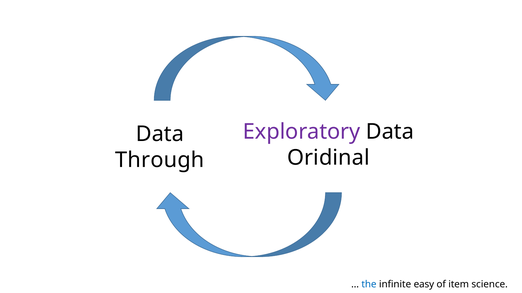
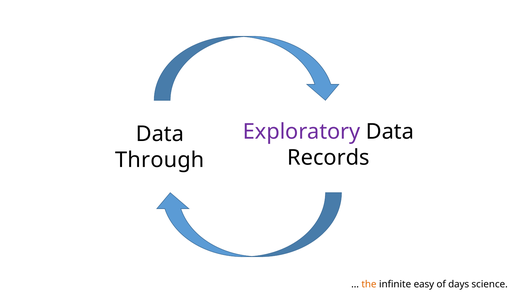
Oridinal: Oridinal -> Records
the colour: blue -> orange
item: item -> days
